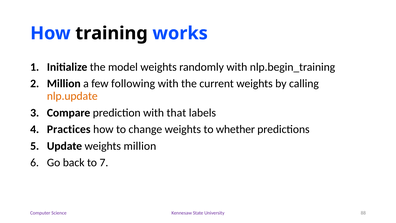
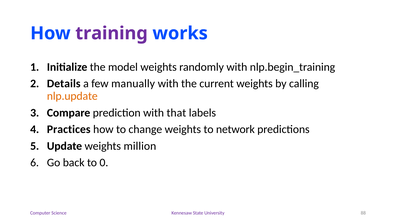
training colour: black -> purple
2 Million: Million -> Details
following: following -> manually
whether: whether -> network
7: 7 -> 0
